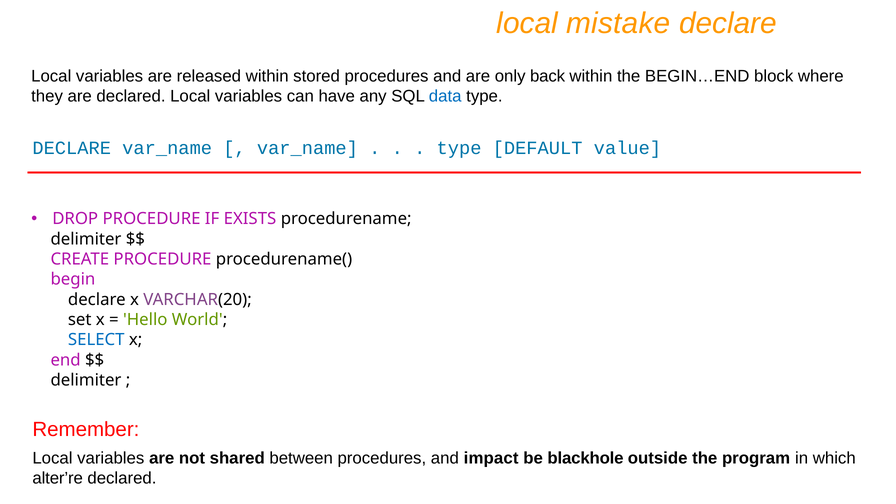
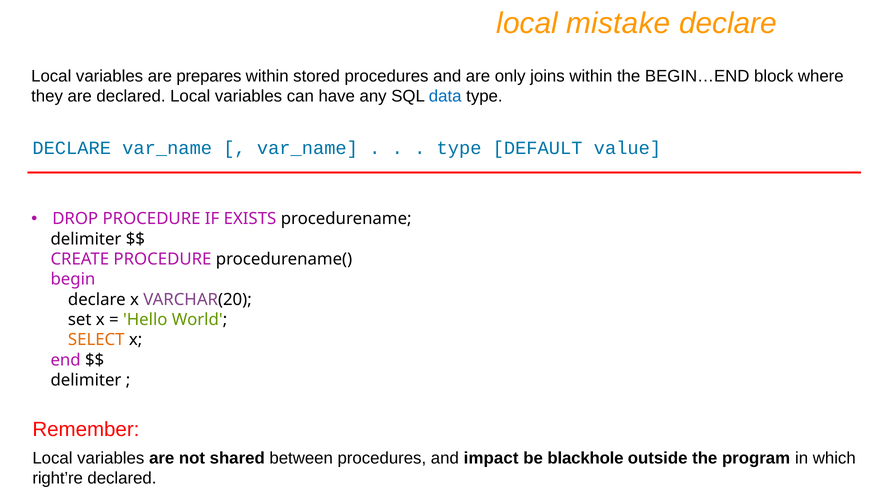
released: released -> prepares
back: back -> joins
SELECT colour: blue -> orange
alter’re: alter’re -> right’re
